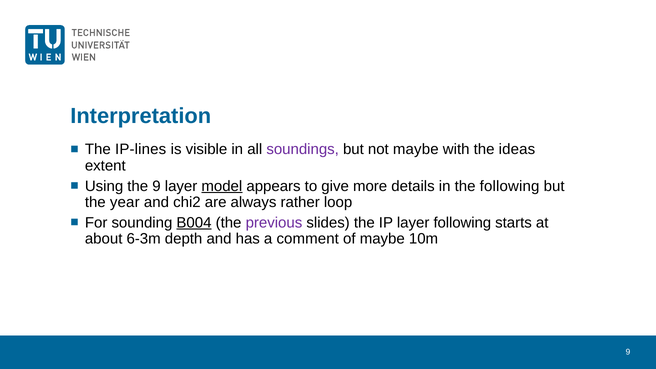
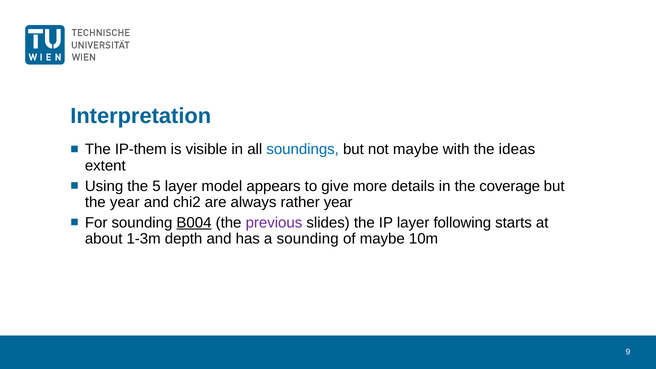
IP-lines: IP-lines -> IP-them
soundings colour: purple -> blue
the 9: 9 -> 5
model underline: present -> none
the following: following -> coverage
rather loop: loop -> year
6-3m: 6-3m -> 1-3m
a comment: comment -> sounding
